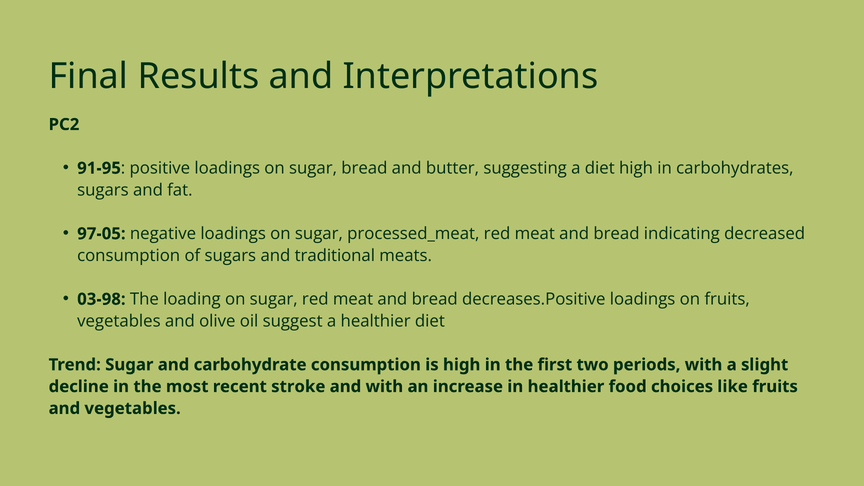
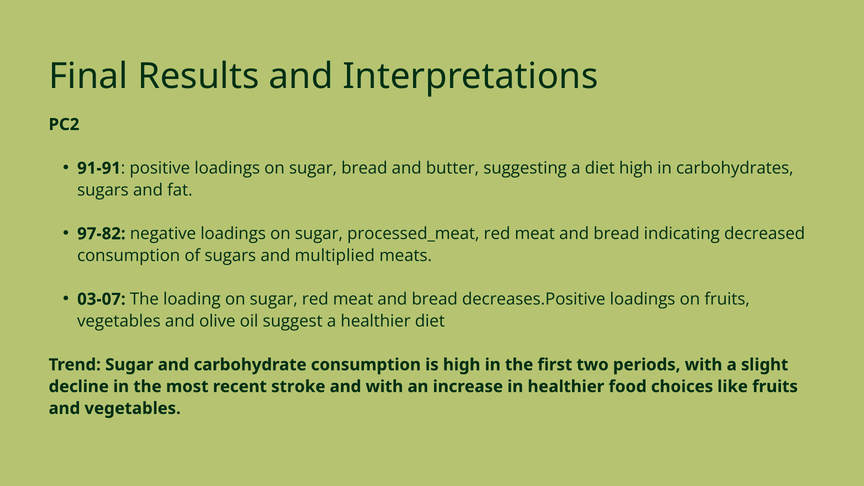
91-95: 91-95 -> 91-91
97-05: 97-05 -> 97-82
traditional: traditional -> multiplied
03-98: 03-98 -> 03-07
